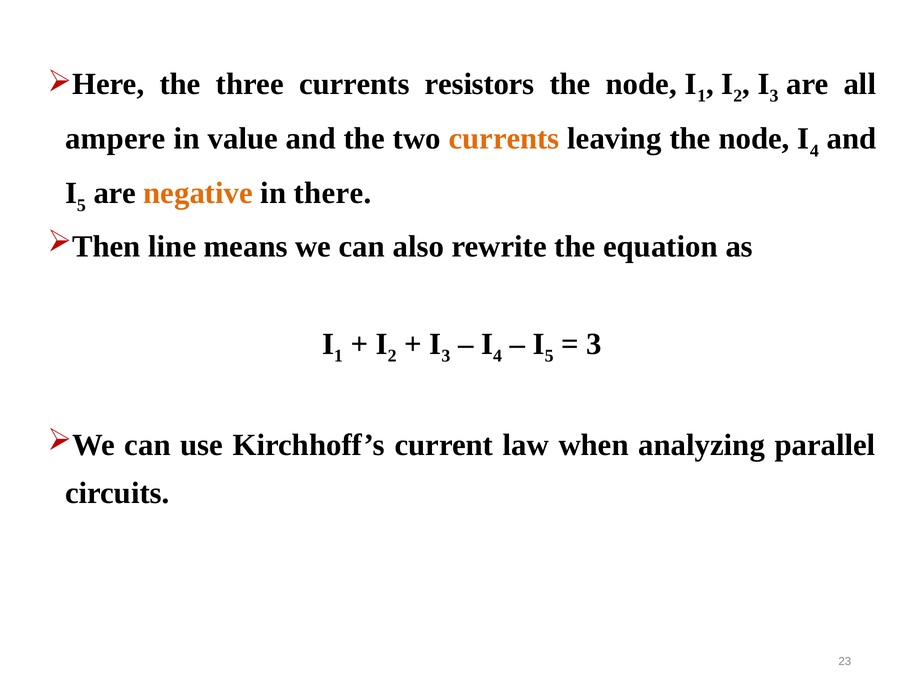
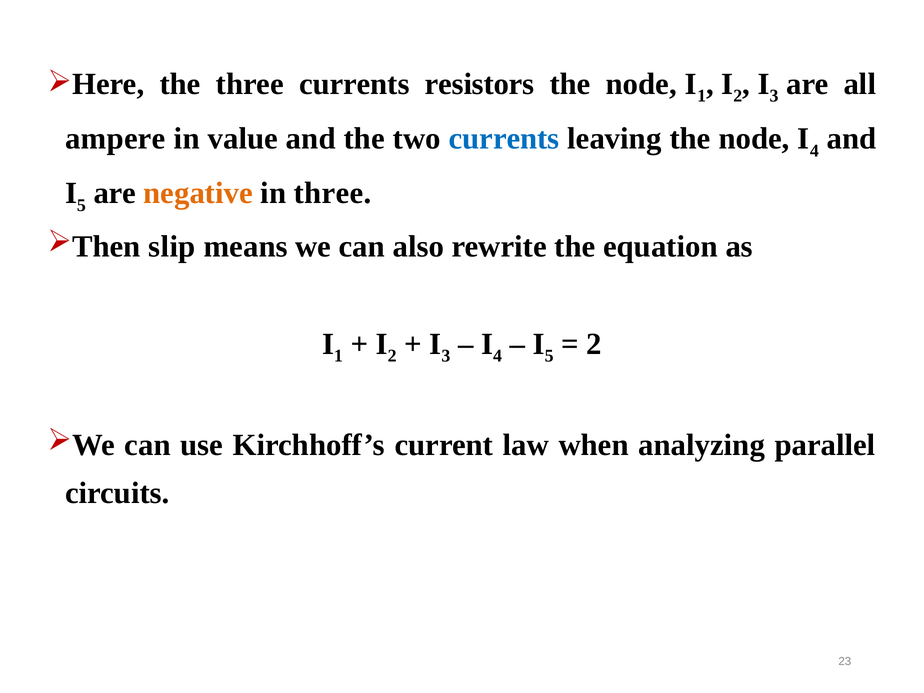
currents at (504, 139) colour: orange -> blue
in there: there -> three
line: line -> slip
3 at (594, 344): 3 -> 2
